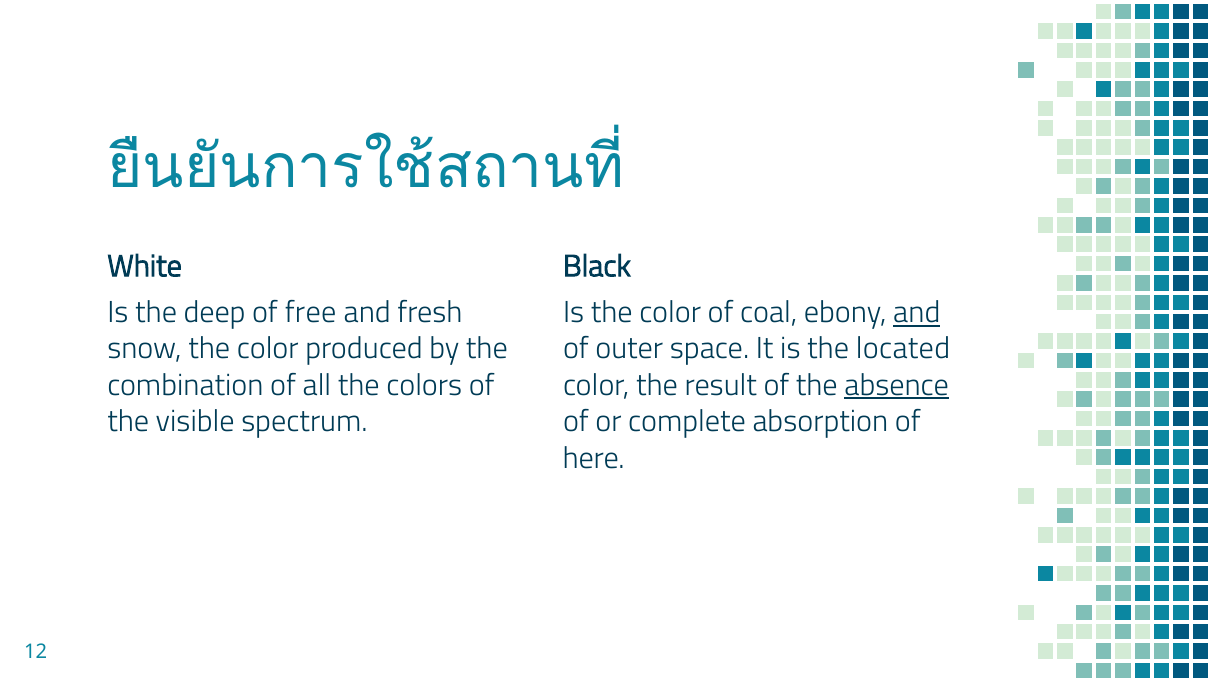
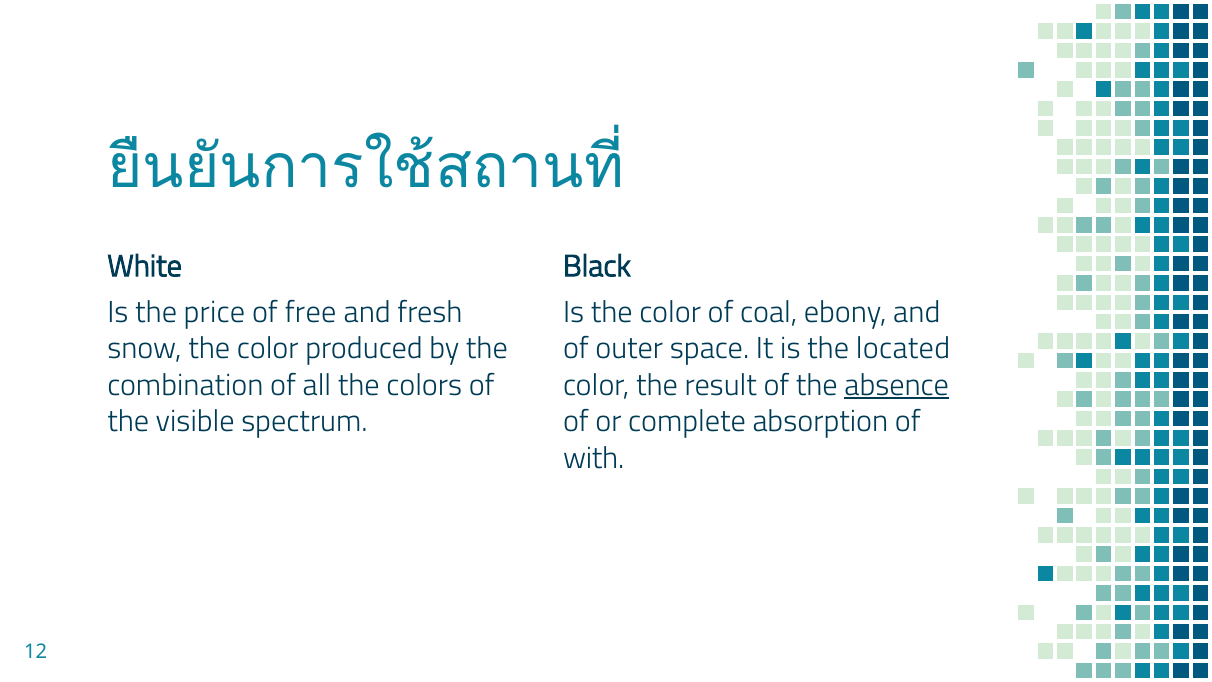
deep: deep -> price
and at (917, 313) underline: present -> none
here: here -> with
